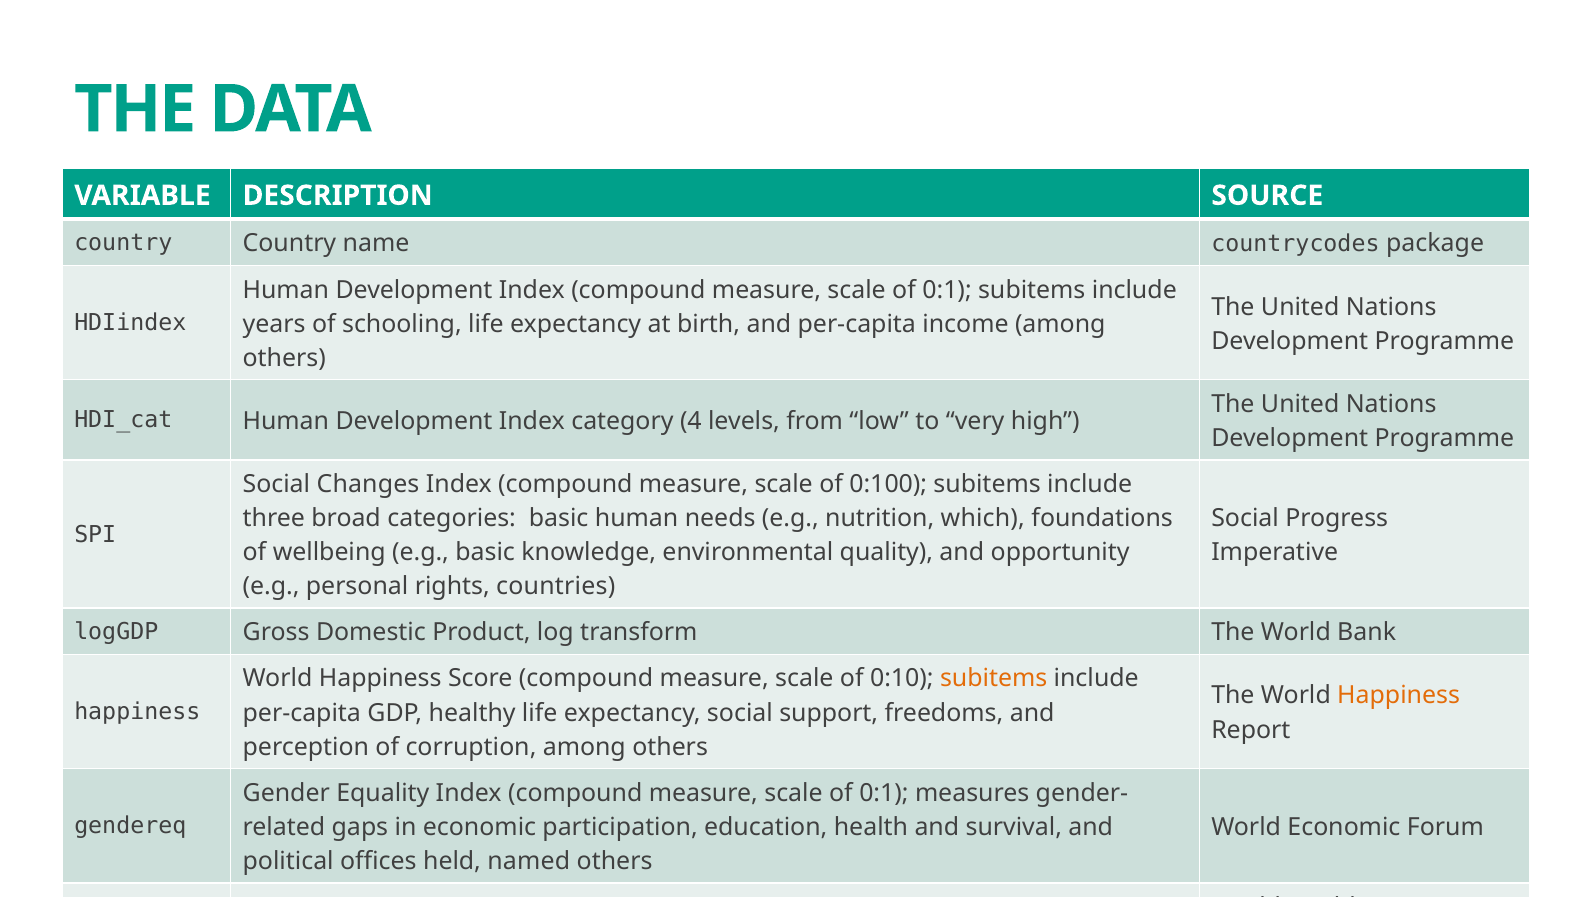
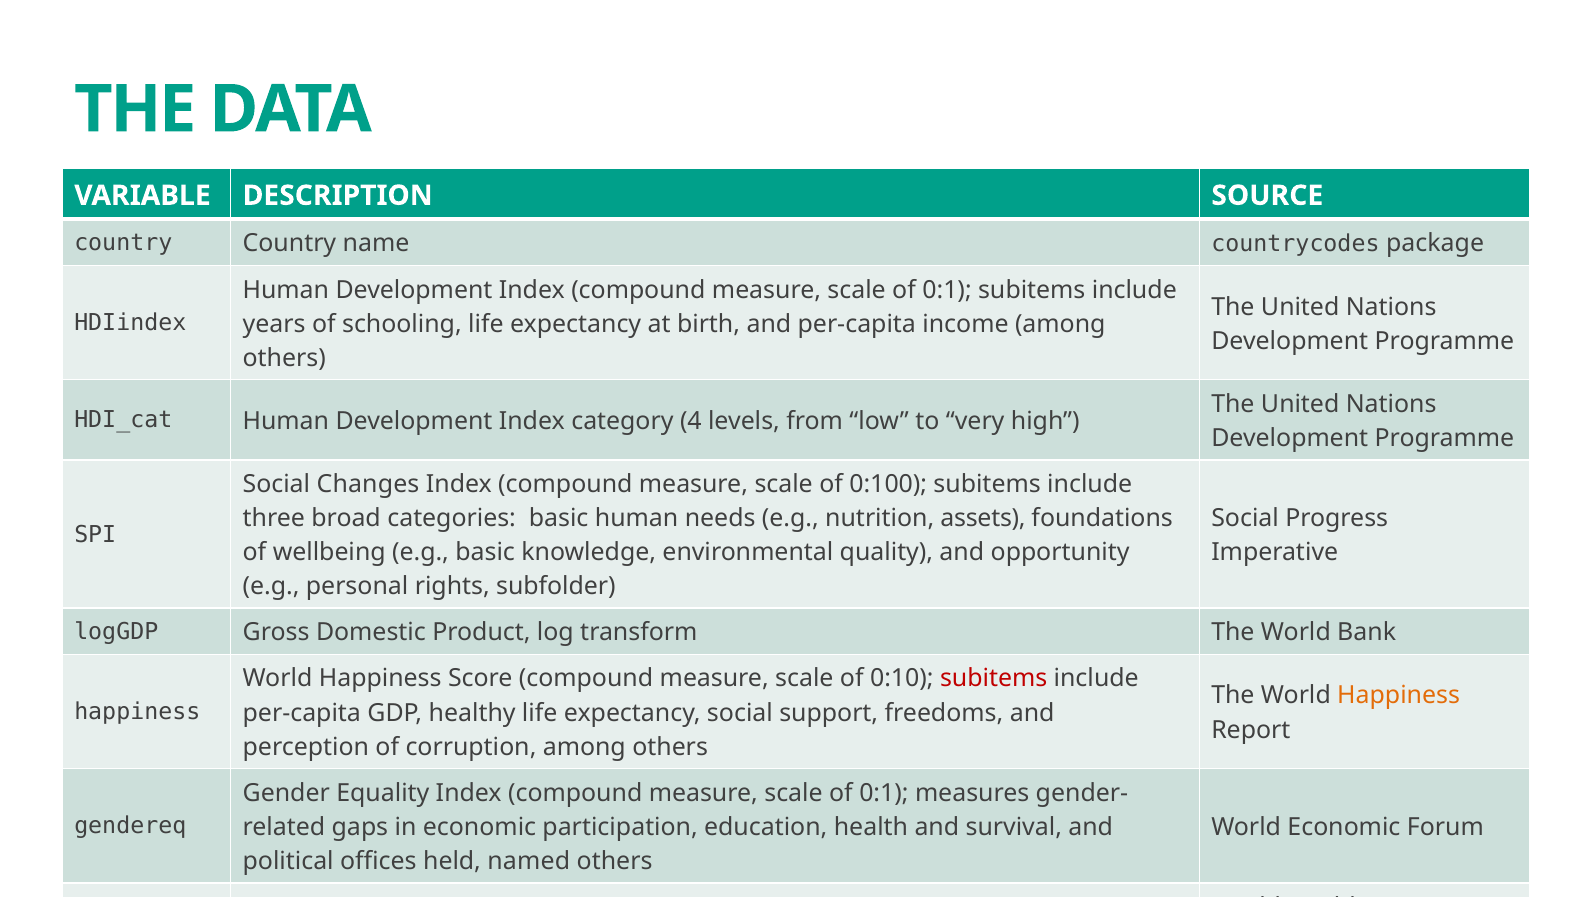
which: which -> assets
countries: countries -> subfolder
subitems at (994, 679) colour: orange -> red
